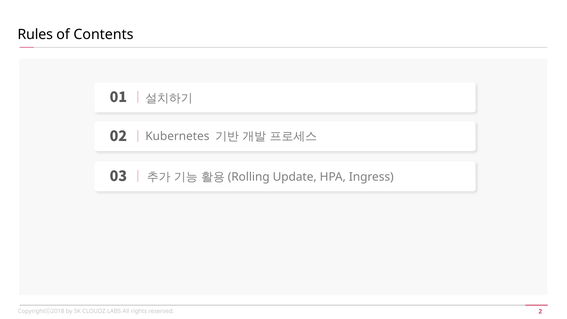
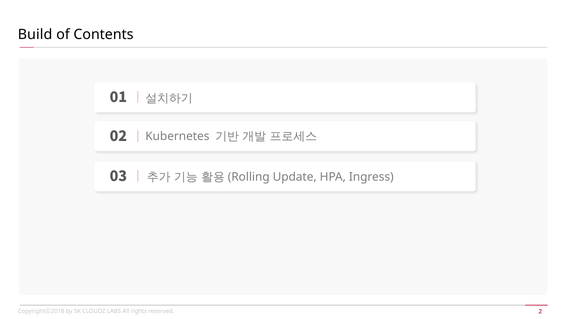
Rules: Rules -> Build
